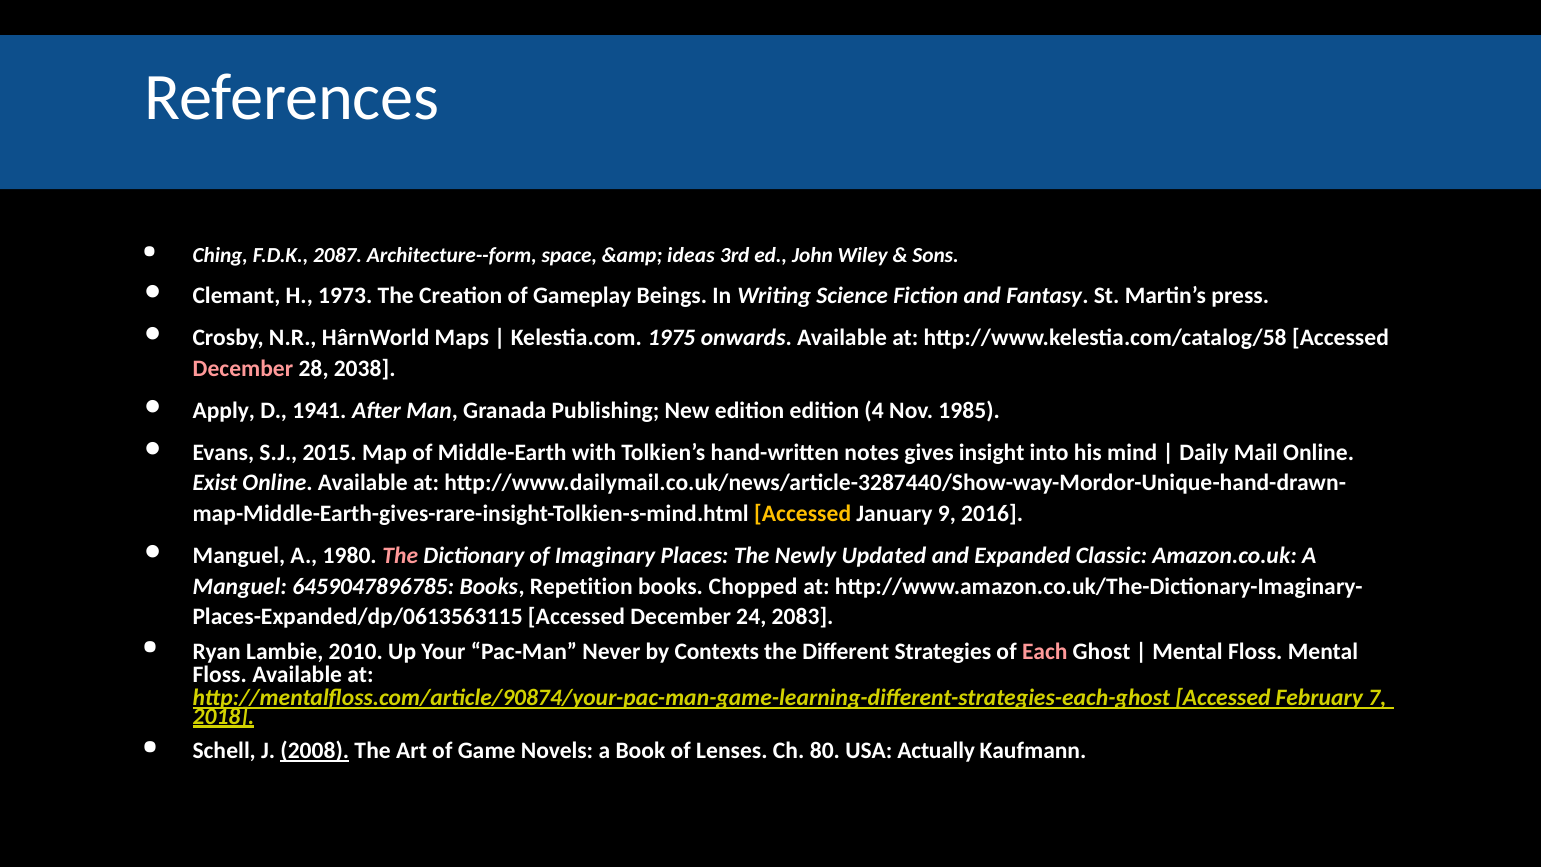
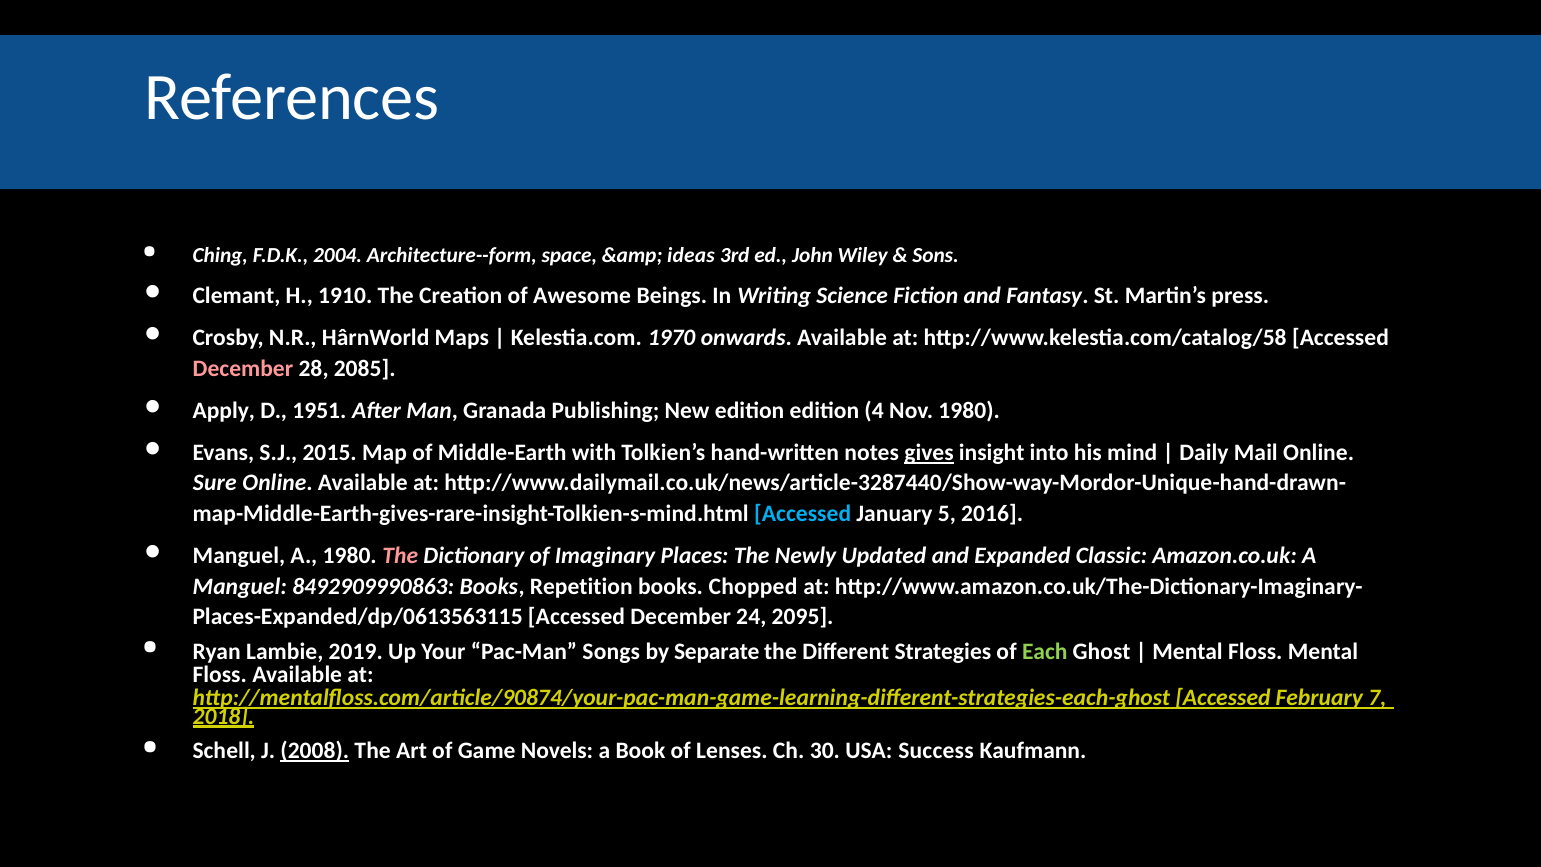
2087: 2087 -> 2004
1973: 1973 -> 1910
Gameplay: Gameplay -> Awesome
1975: 1975 -> 1970
2038: 2038 -> 2085
1941: 1941 -> 1951
Nov 1985: 1985 -> 1980
gives underline: none -> present
Exist: Exist -> Sure
Accessed at (803, 514) colour: yellow -> light blue
9: 9 -> 5
6459047896785: 6459047896785 -> 8492909990863
2083: 2083 -> 2095
2010: 2010 -> 2019
Never: Never -> Songs
Contexts: Contexts -> Separate
Each colour: pink -> light green
80: 80 -> 30
Actually: Actually -> Success
